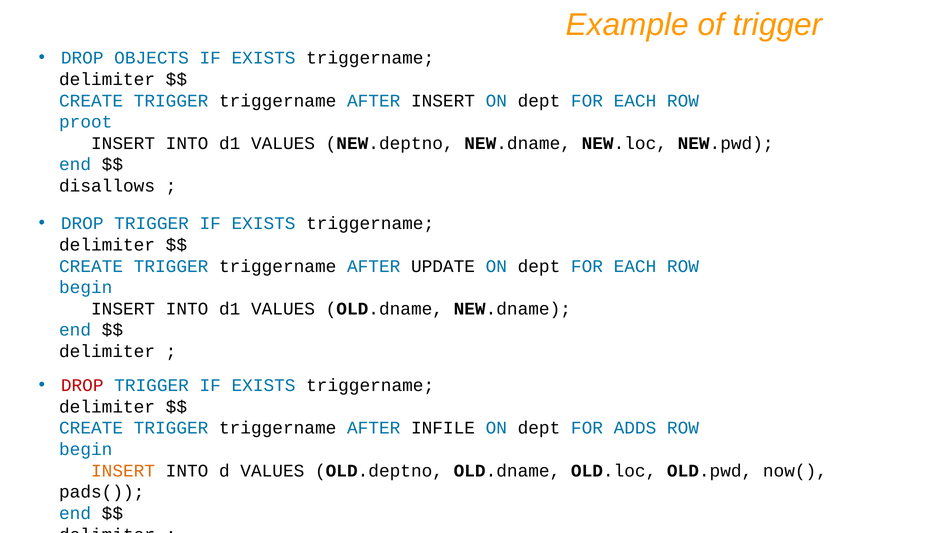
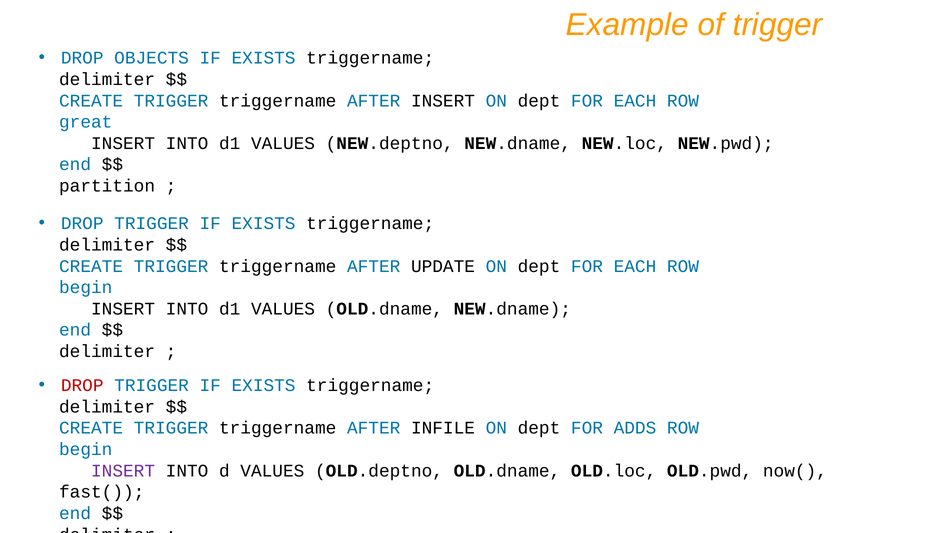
proot: proot -> great
disallows: disallows -> partition
INSERT at (123, 471) colour: orange -> purple
pads(: pads( -> fast(
